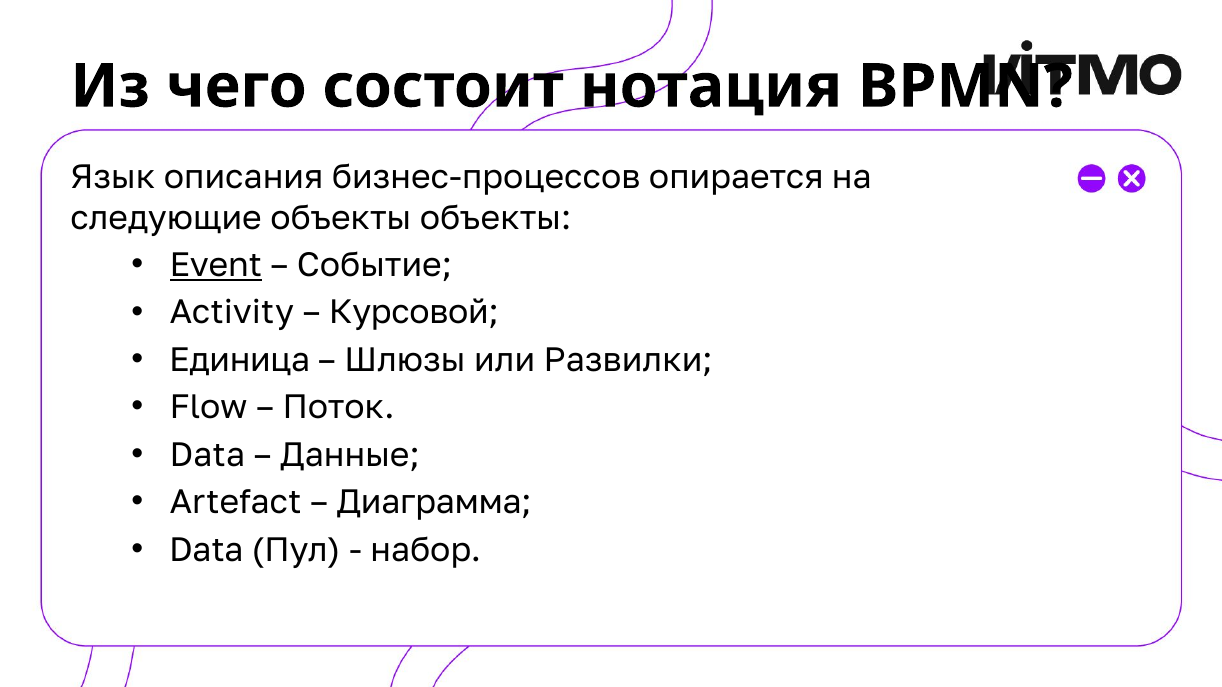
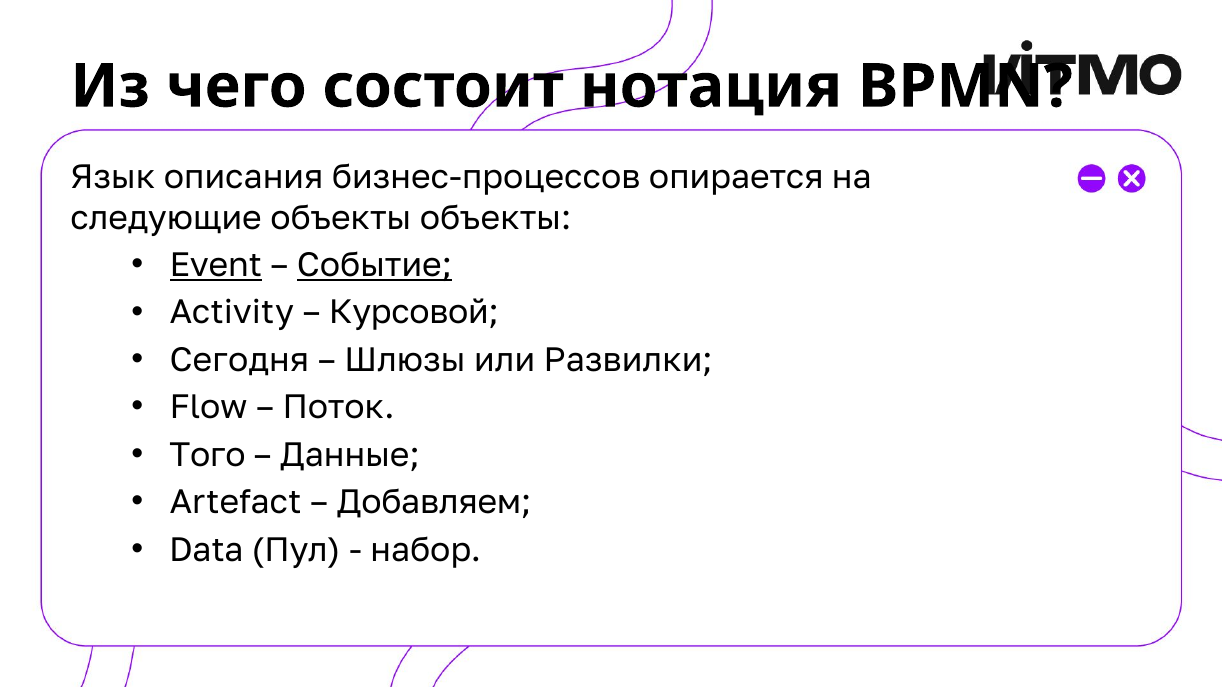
Событие underline: none -> present
Единица: Единица -> Сегодня
Data at (207, 455): Data -> Того
Диаграмма: Диаграмма -> Добавляем
